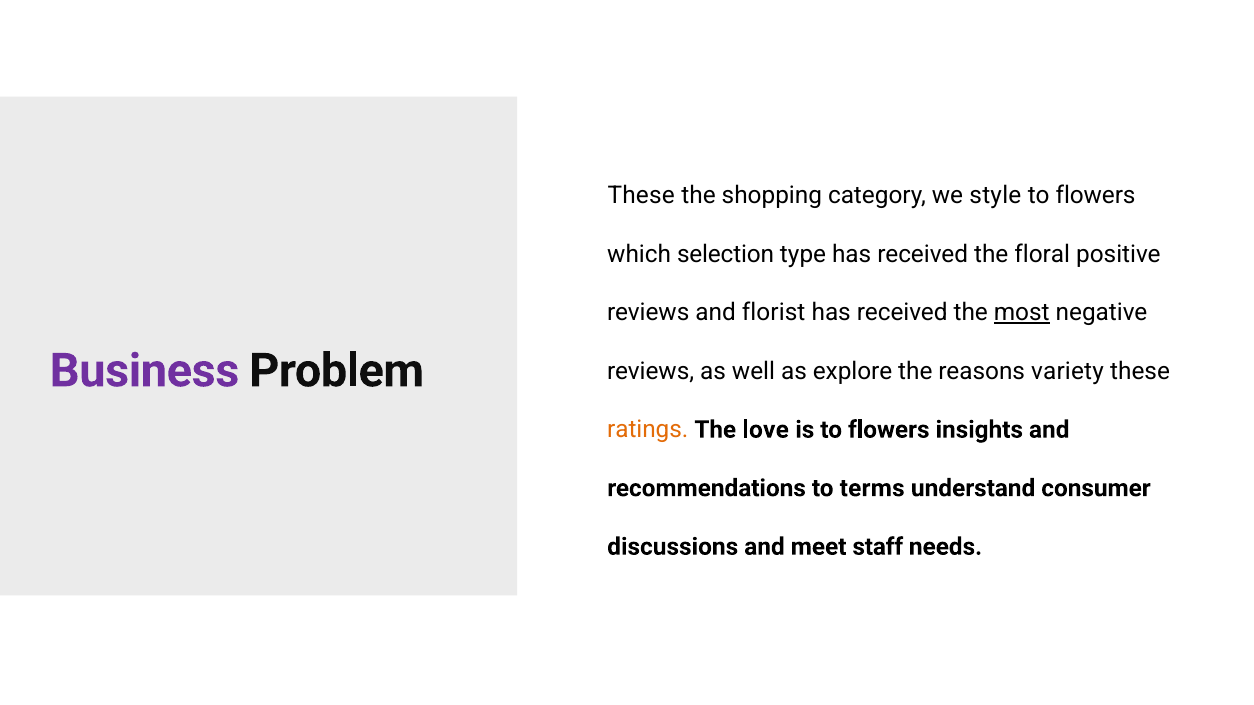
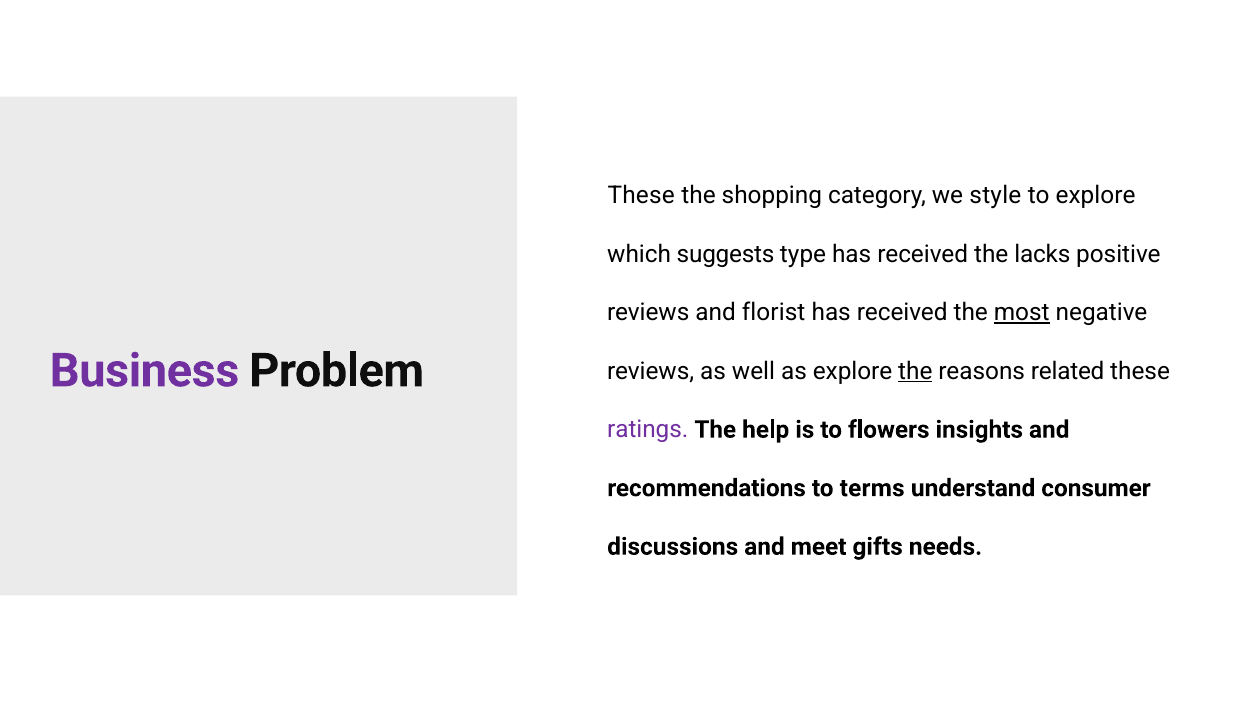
flowers at (1096, 196): flowers -> explore
selection: selection -> suggests
floral: floral -> lacks
the at (915, 371) underline: none -> present
variety: variety -> related
ratings colour: orange -> purple
love: love -> help
staff: staff -> gifts
